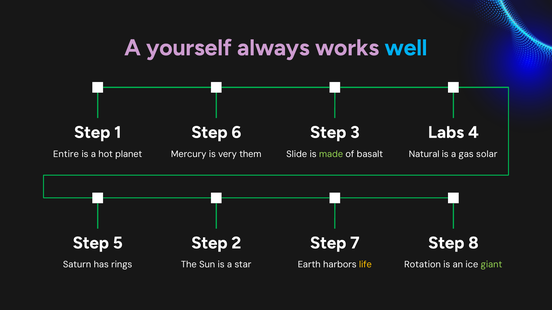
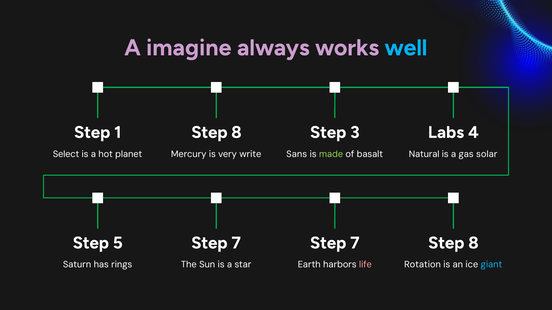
yourself: yourself -> imagine
6 at (236, 133): 6 -> 8
Entire: Entire -> Select
them: them -> write
Slide: Slide -> Sans
2 at (236, 243): 2 -> 7
life colour: yellow -> pink
giant colour: light green -> light blue
